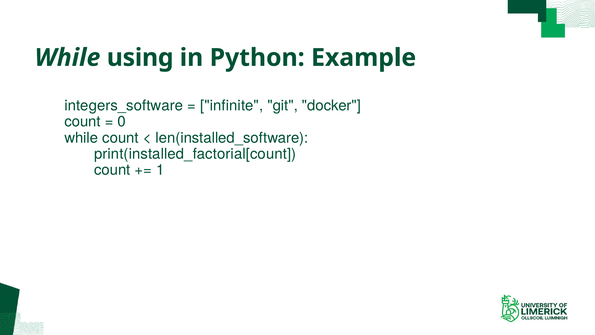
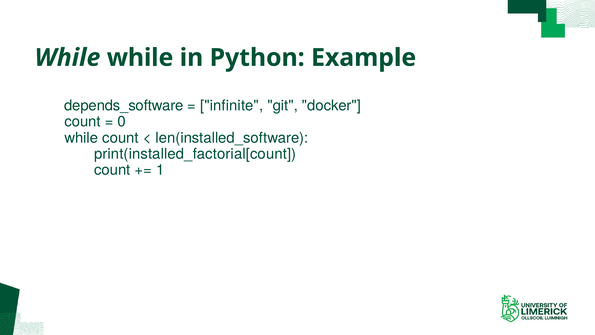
While using: using -> while
integers_software: integers_software -> depends_software
